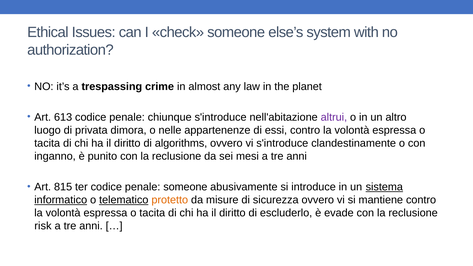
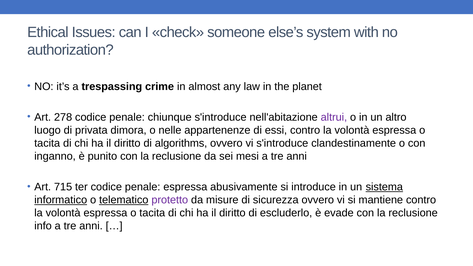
613: 613 -> 278
815: 815 -> 715
penale someone: someone -> espressa
protetto colour: orange -> purple
risk: risk -> info
